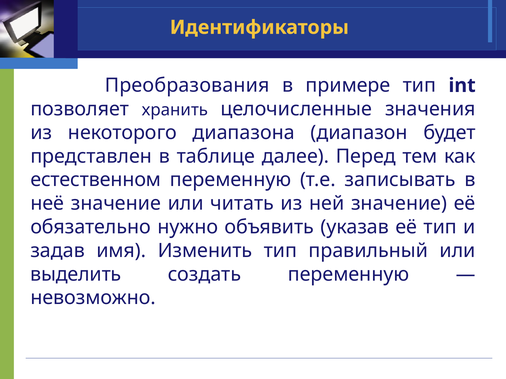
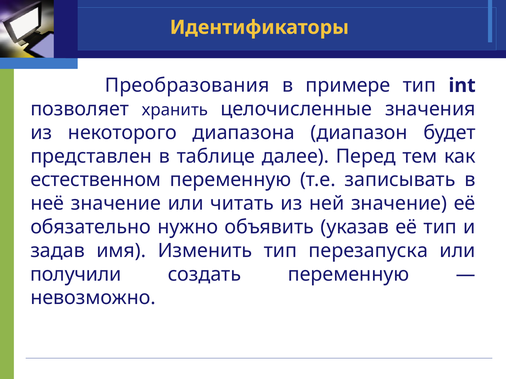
правильный: правильный -> перезапуска
выделить: выделить -> получили
